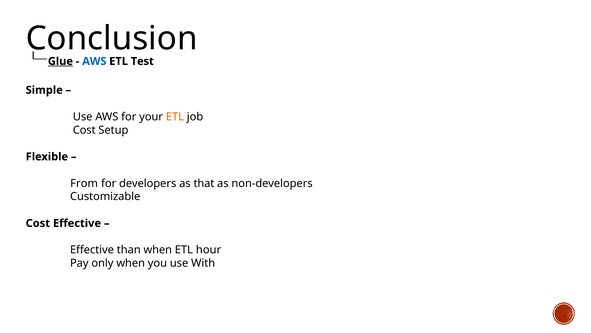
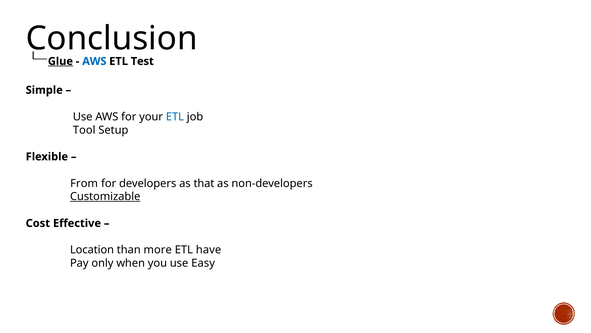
ETL at (175, 117) colour: orange -> blue
Cost at (84, 130): Cost -> Tool
Customizable underline: none -> present
Effective at (92, 250): Effective -> Location
than when: when -> more
hour: hour -> have
With: With -> Easy
